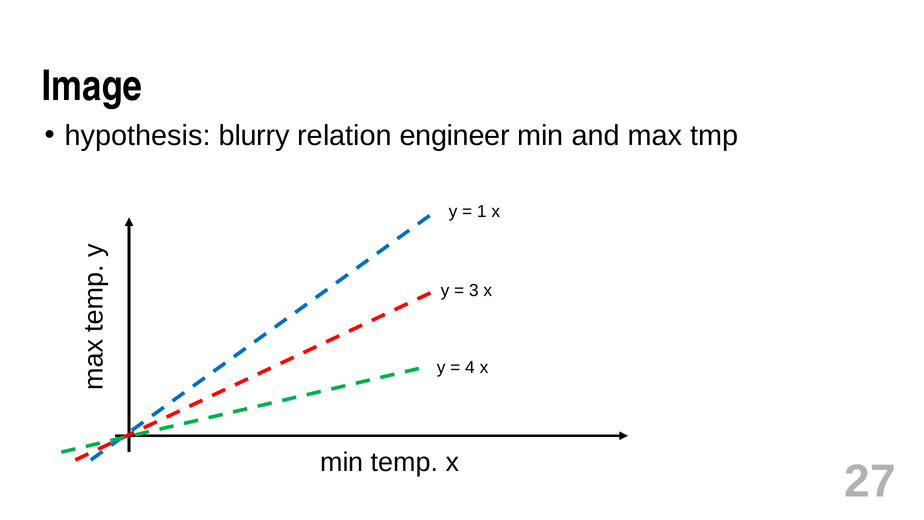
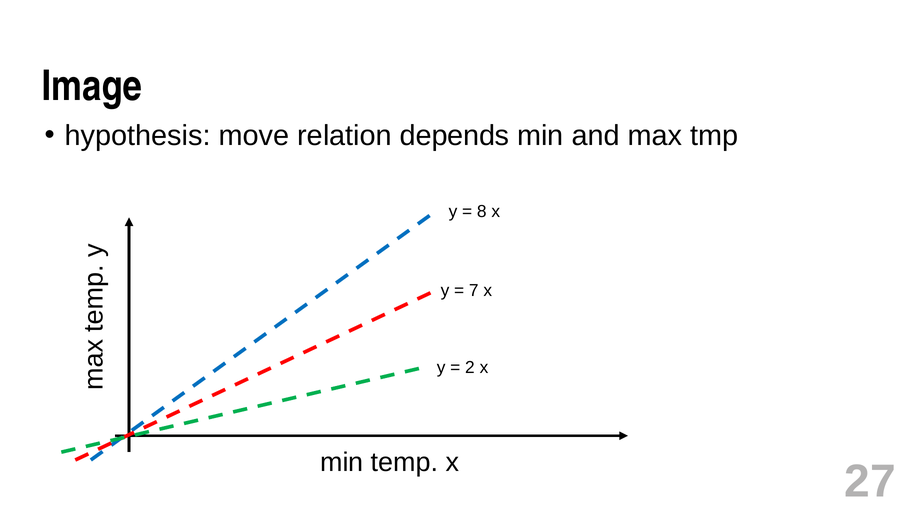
blurry: blurry -> move
engineer: engineer -> depends
1: 1 -> 8
3: 3 -> 7
4: 4 -> 2
